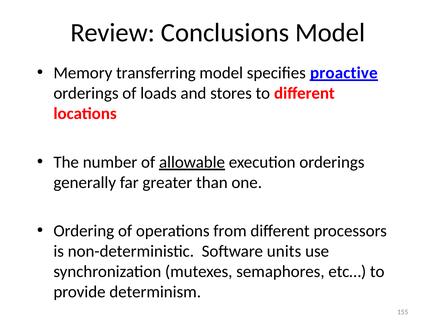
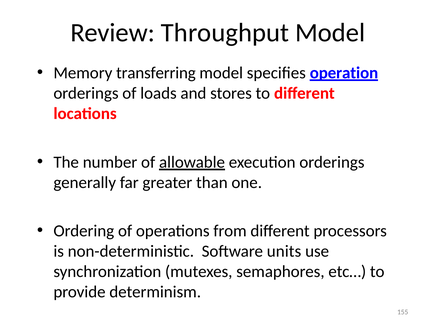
Conclusions: Conclusions -> Throughput
proactive: proactive -> operation
